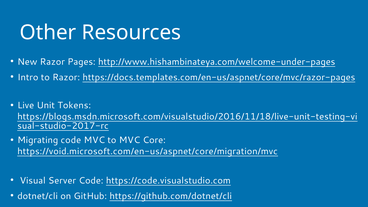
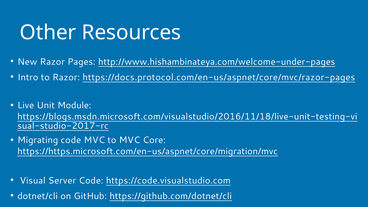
https://docs.templates.com/en-us/aspnet/core/mvc/razor-pages: https://docs.templates.com/en-us/aspnet/core/mvc/razor-pages -> https://docs.protocol.com/en-us/aspnet/core/mvc/razor-pages
Tokens: Tokens -> Module
https://void.microsoft.com/en-us/aspnet/core/migration/mvc: https://void.microsoft.com/en-us/aspnet/core/migration/mvc -> https://https.microsoft.com/en-us/aspnet/core/migration/mvc
